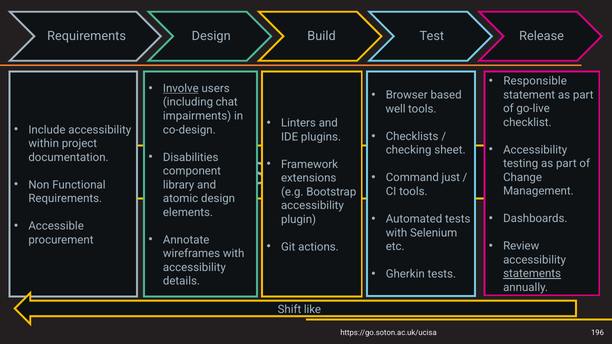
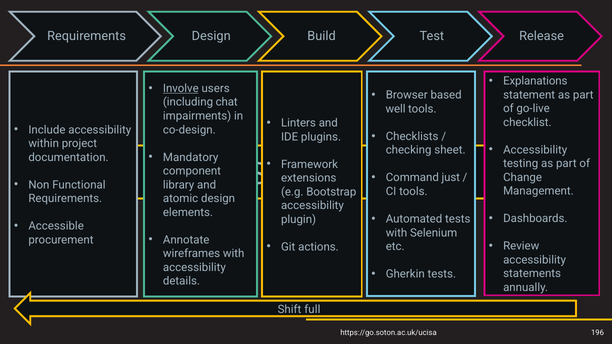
Responsible: Responsible -> Explanations
Disabilities: Disabilities -> Mandatory
statements underline: present -> none
like: like -> full
